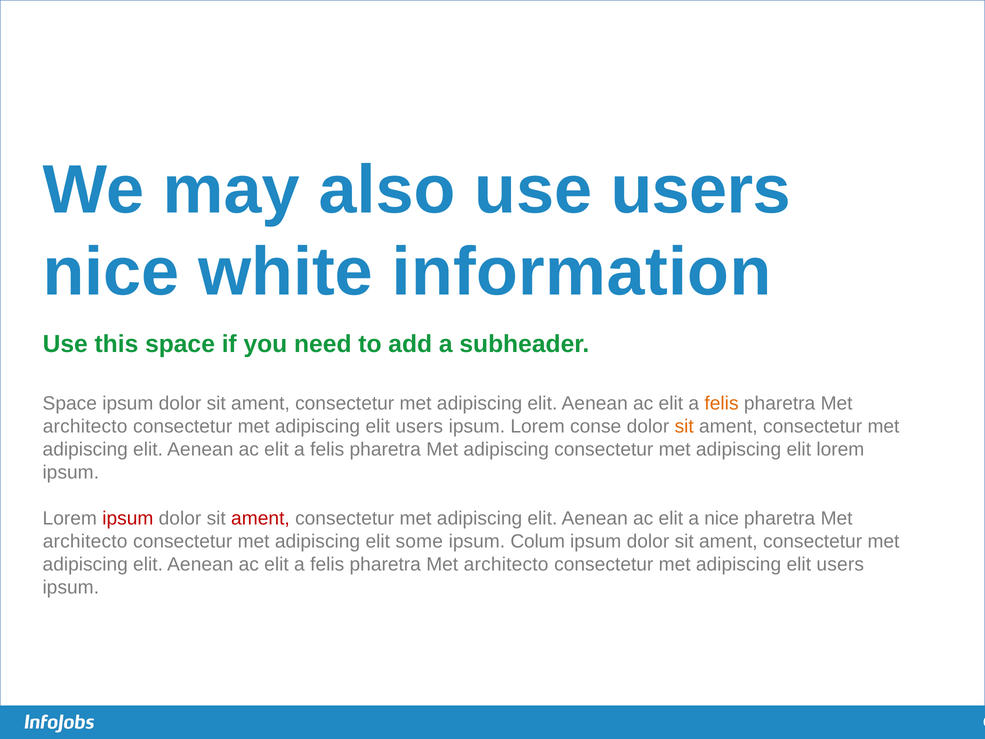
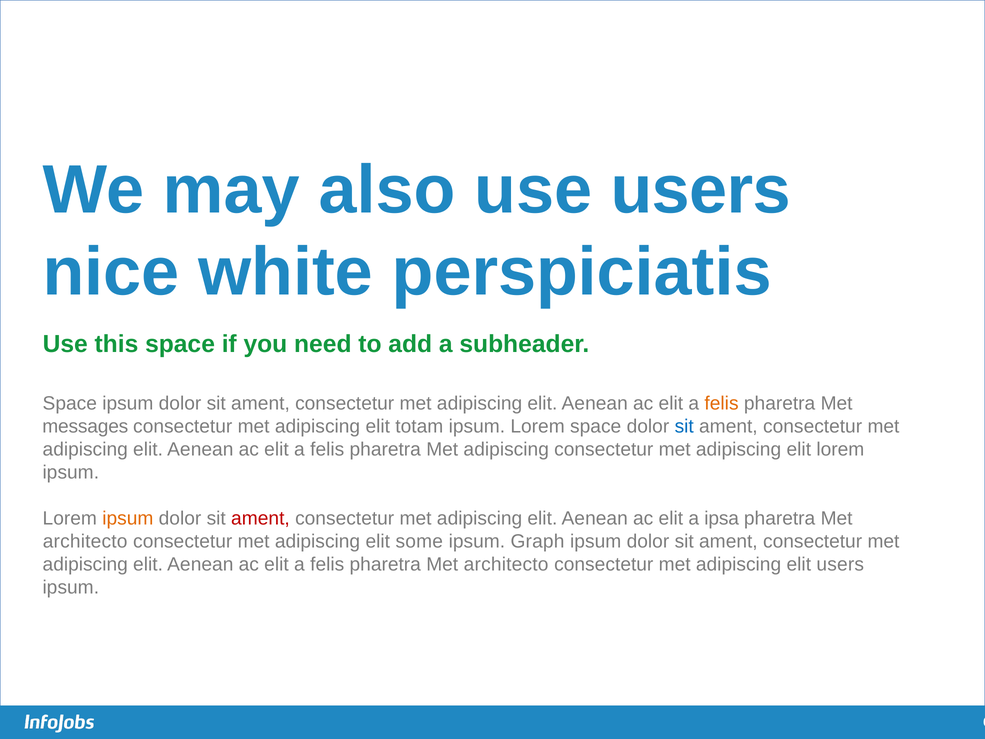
information: information -> perspiciatis
architecto at (85, 426): architecto -> messages
users at (419, 426): users -> totam
Lorem conse: conse -> space
sit at (684, 426) colour: orange -> blue
ipsum at (128, 518) colour: red -> orange
a nice: nice -> ipsa
Colum: Colum -> Graph
